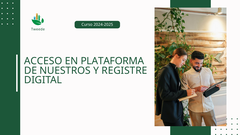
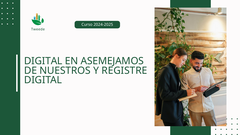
ACCESO at (43, 61): ACCESO -> DIGITAL
PLATAFORMA: PLATAFORMA -> ASEMEJAMOS
